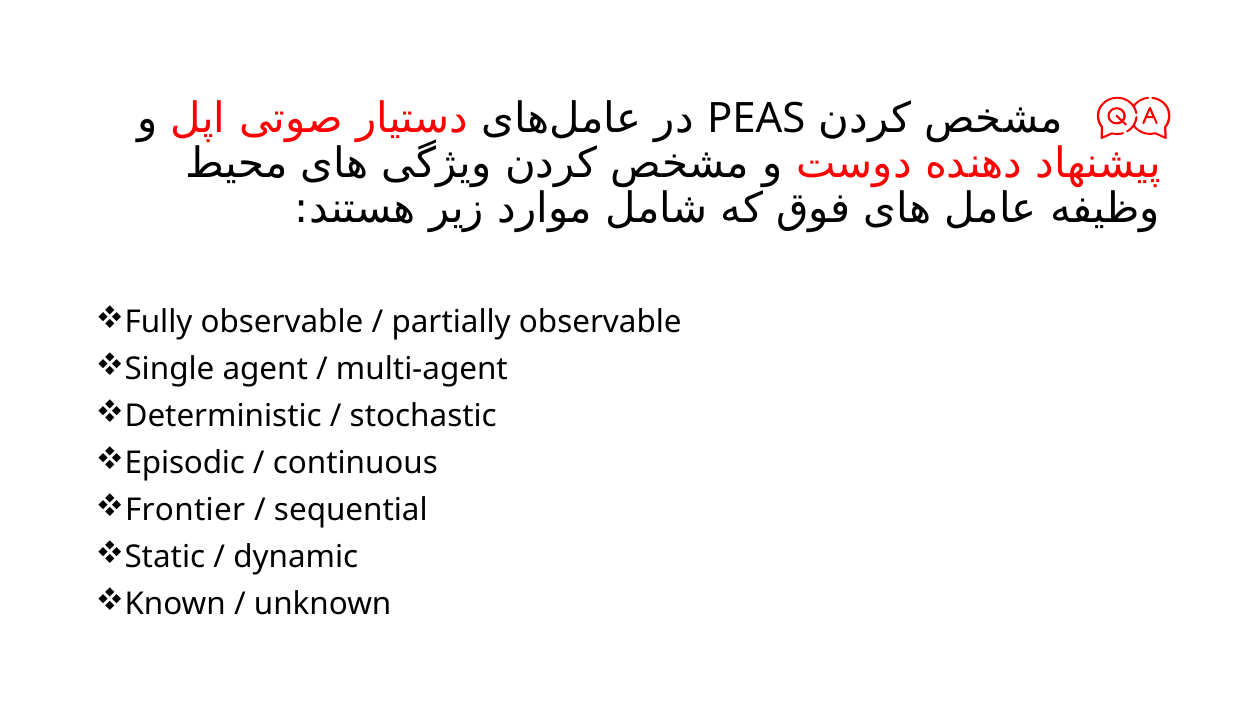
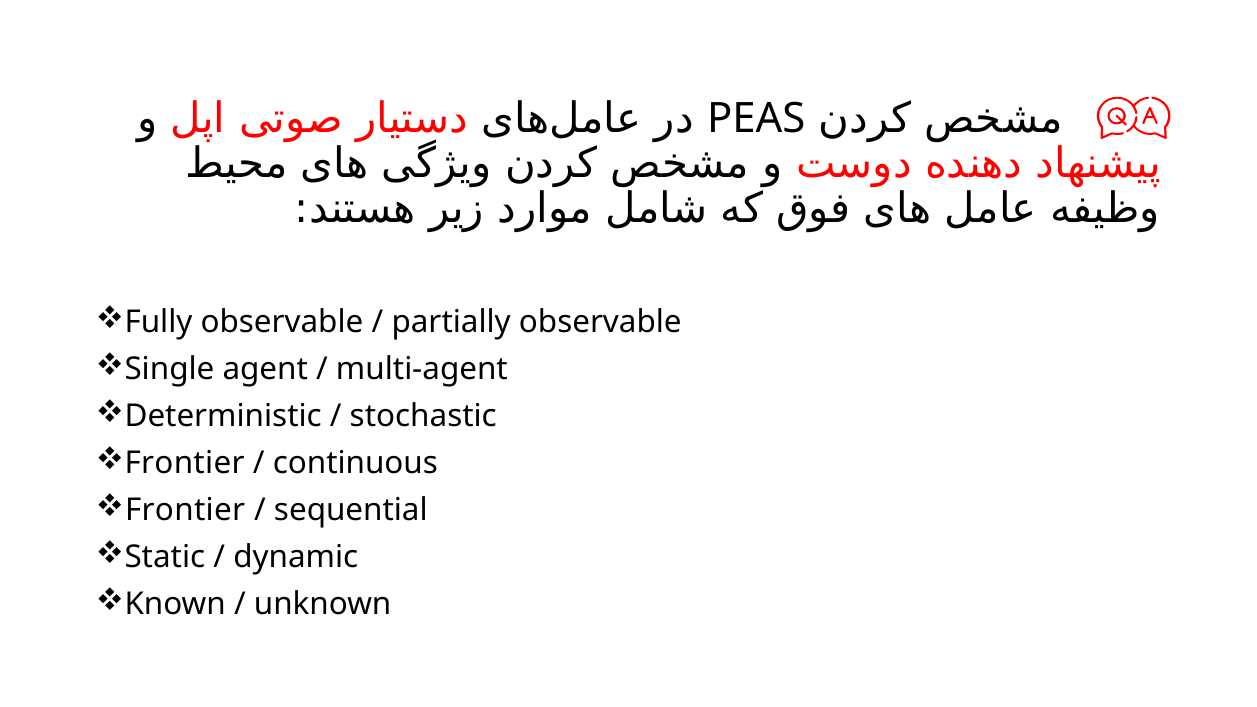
Episodic at (185, 463): Episodic -> Frontier
